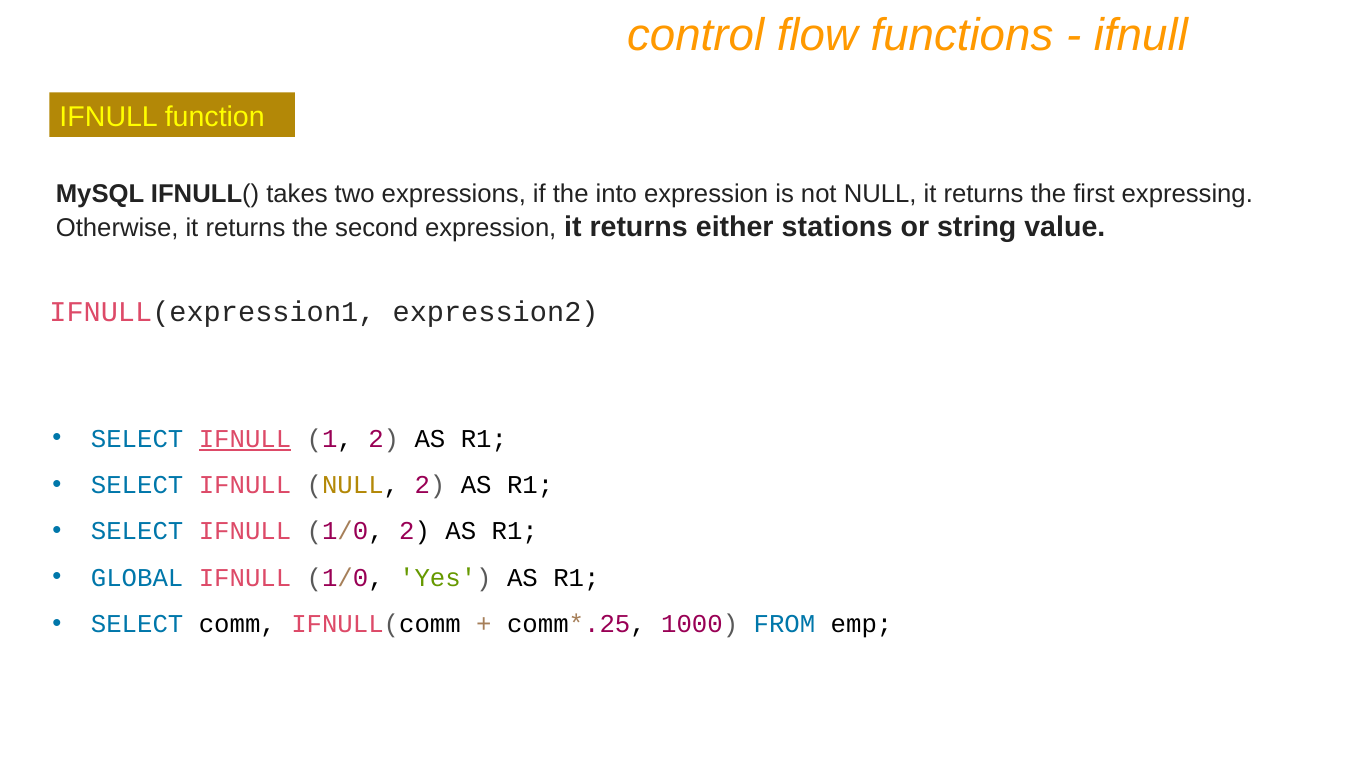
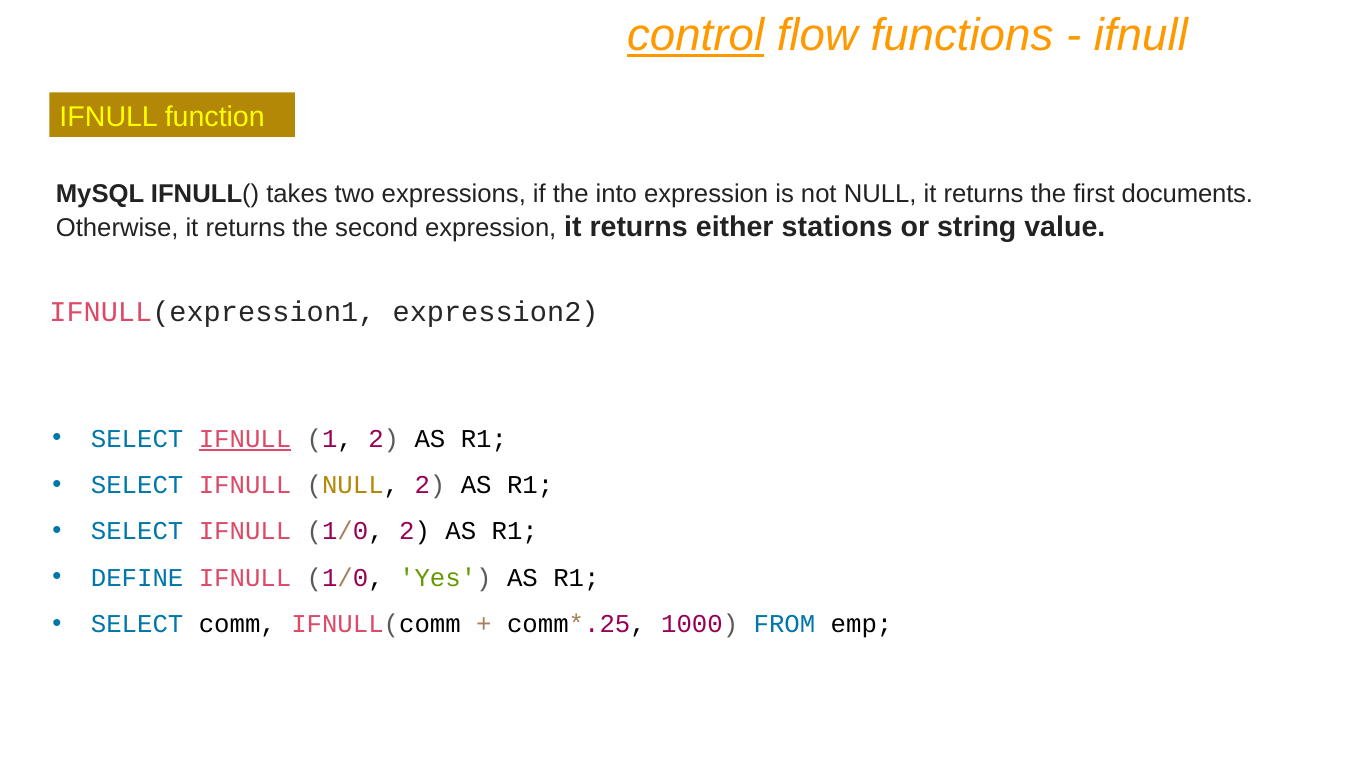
control underline: none -> present
expressing: expressing -> documents
GLOBAL: GLOBAL -> DEFINE
